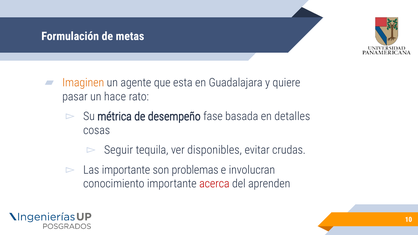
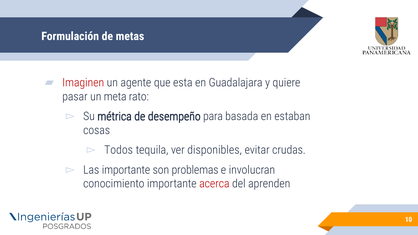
Imaginen colour: orange -> red
hace: hace -> meta
fase: fase -> para
detalles: detalles -> estaban
Seguir: Seguir -> Todos
